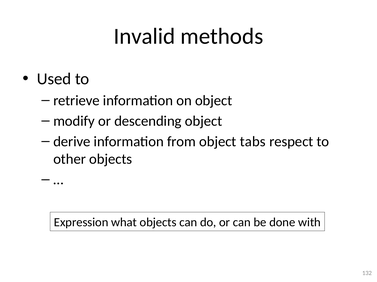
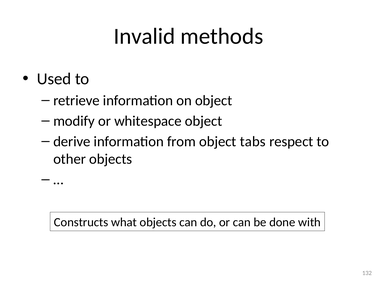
descending: descending -> whitespace
Expression: Expression -> Constructs
